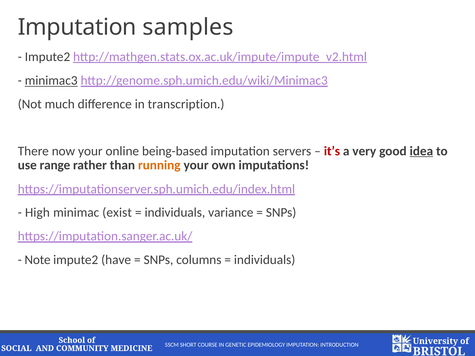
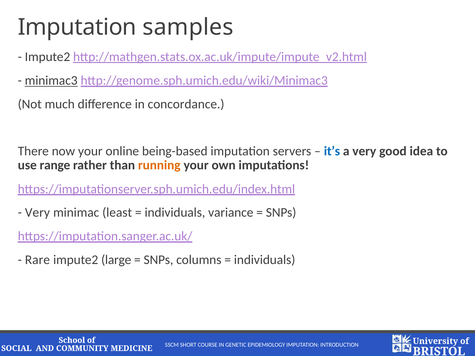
transcription: transcription -> concordance
it’s colour: red -> blue
idea underline: present -> none
High at (37, 213): High -> Very
exist: exist -> least
Note: Note -> Rare
have: have -> large
